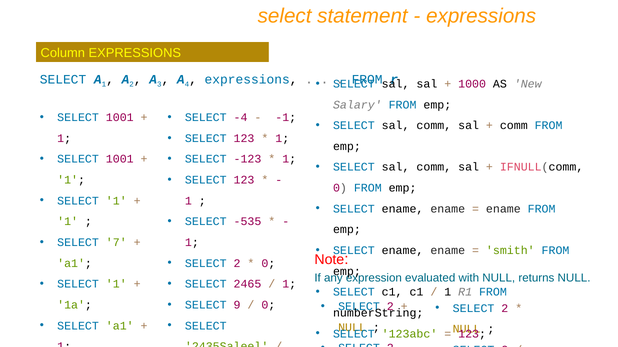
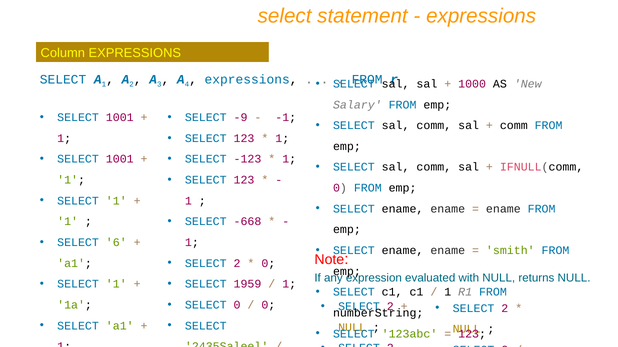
-4: -4 -> -9
-535: -535 -> -668
7: 7 -> 6
2465: 2465 -> 1959
SELECT 9: 9 -> 0
